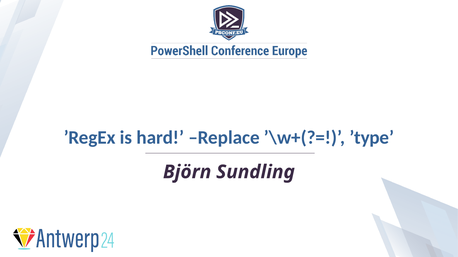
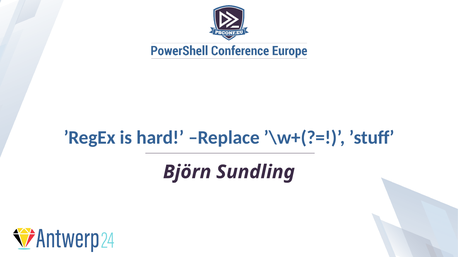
’type: ’type -> ’stuff
